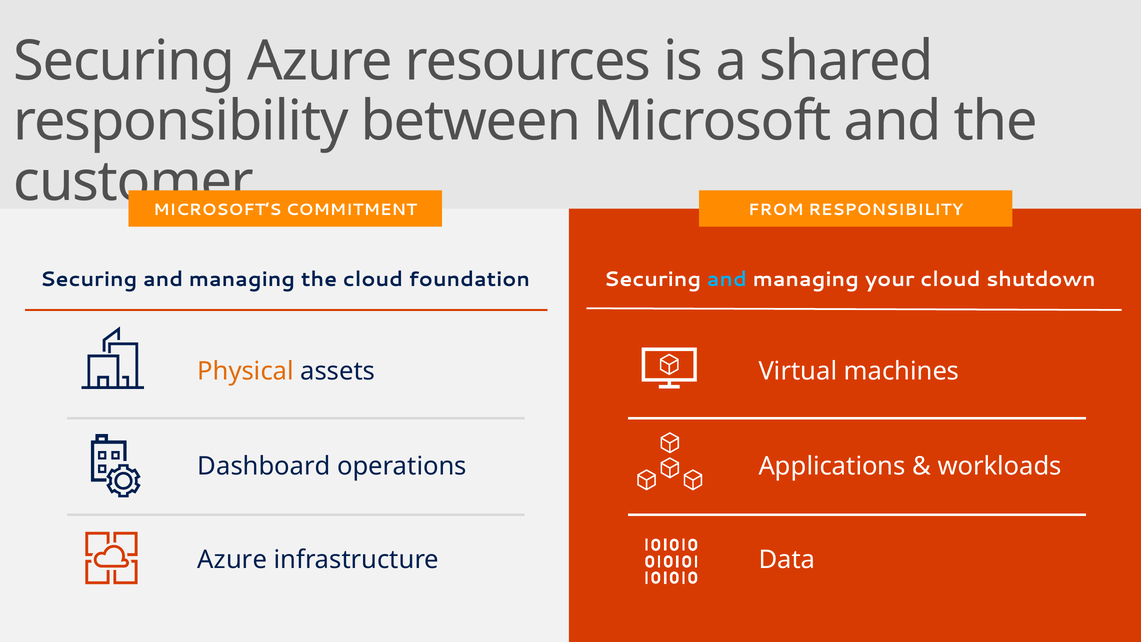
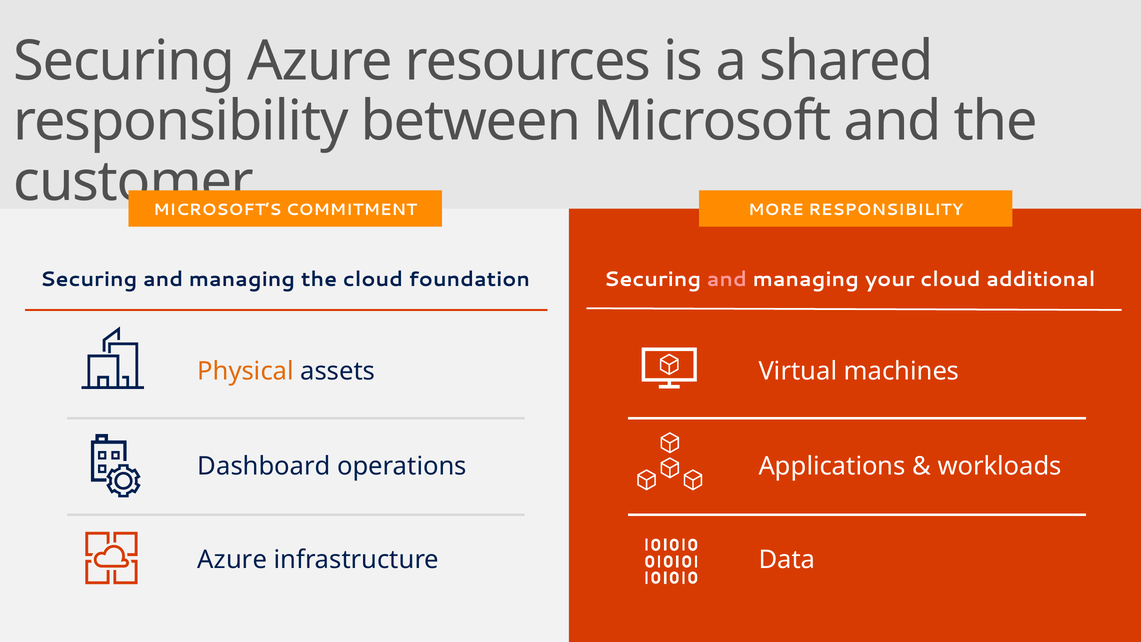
FROM: FROM -> MORE
and at (727, 279) colour: light blue -> pink
shutdown: shutdown -> additional
